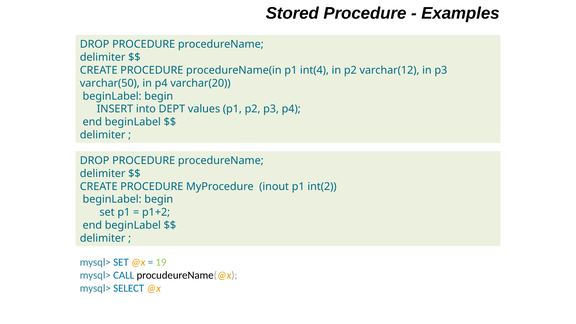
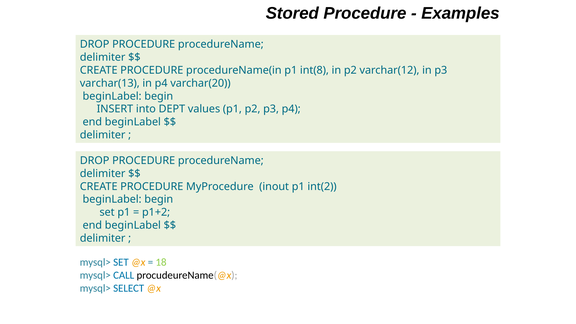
int(4: int(4 -> int(8
varchar(50: varchar(50 -> varchar(13
19: 19 -> 18
